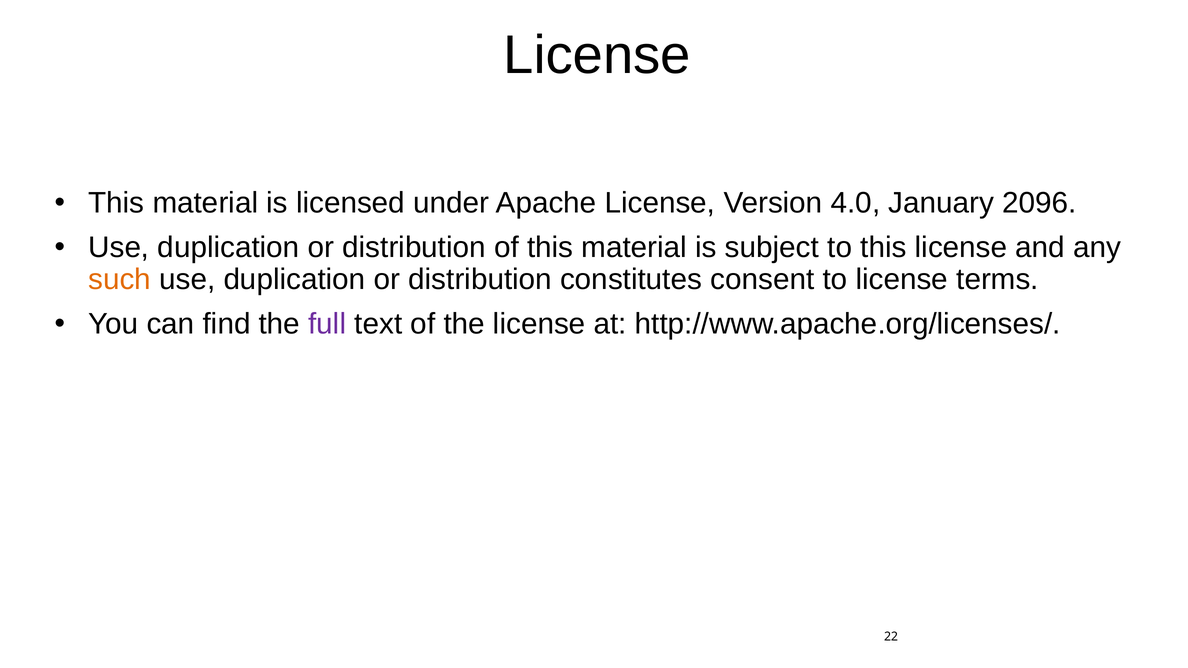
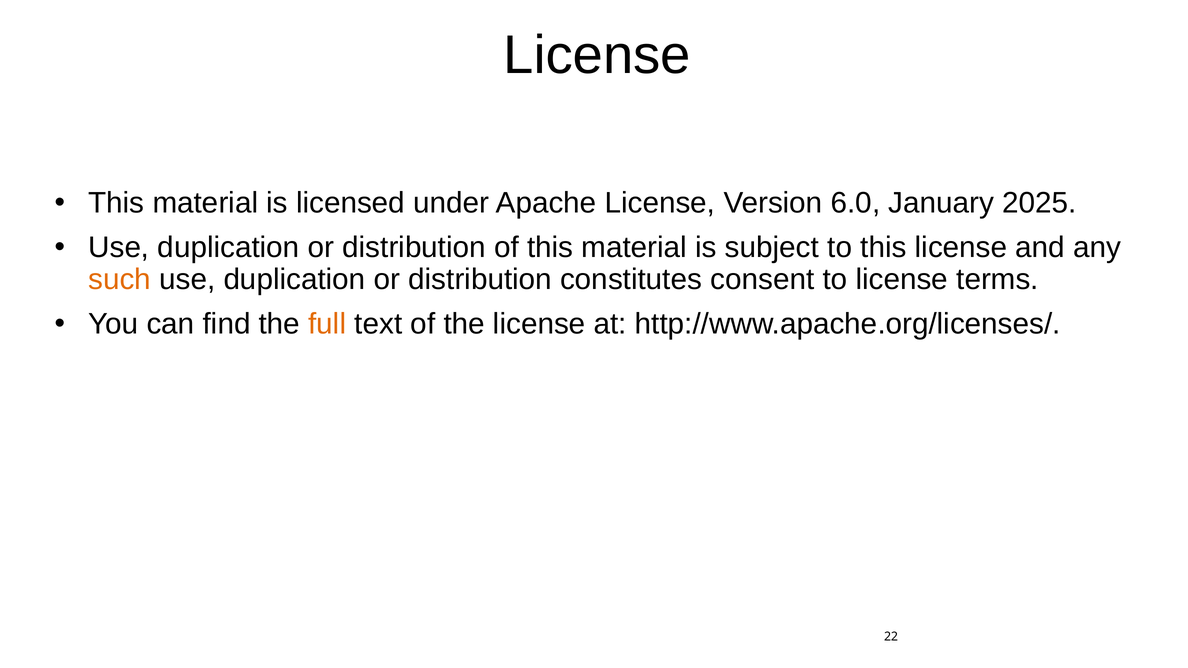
4.0: 4.0 -> 6.0
2096: 2096 -> 2025
full colour: purple -> orange
